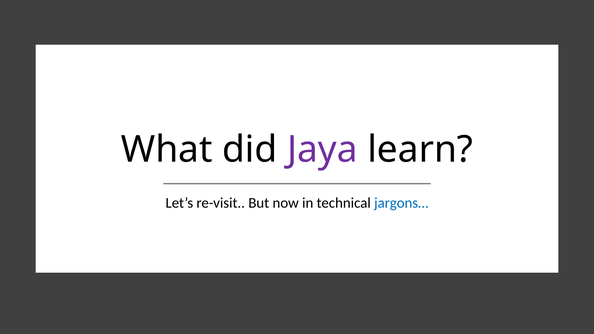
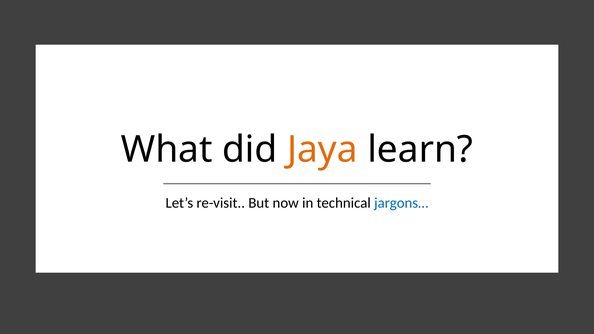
Jaya colour: purple -> orange
